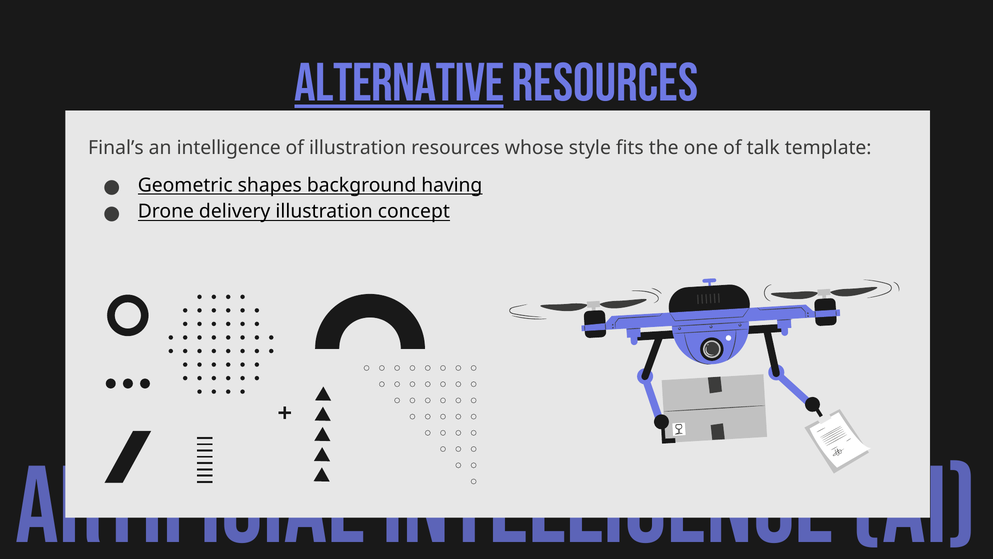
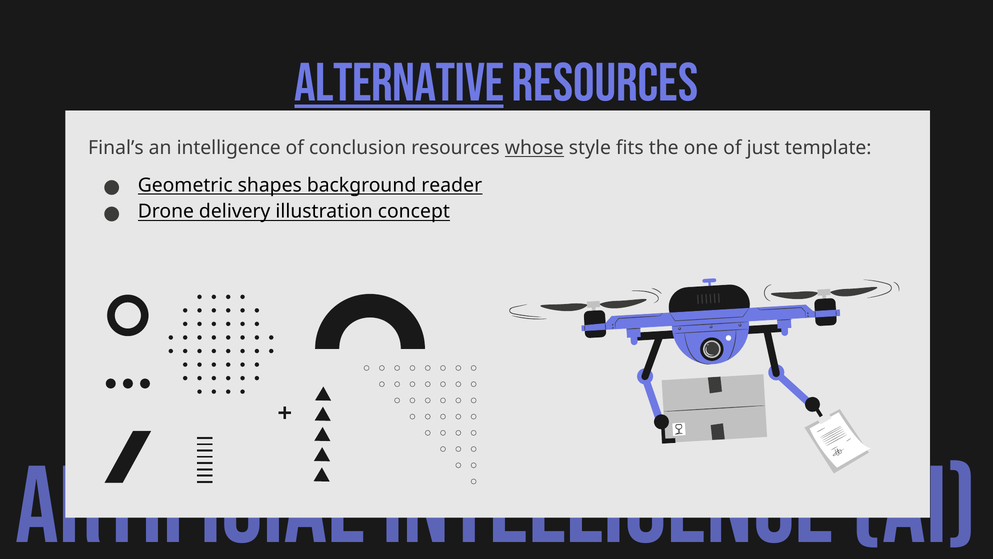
of illustration: illustration -> conclusion
whose underline: none -> present
talk: talk -> just
having: having -> reader
